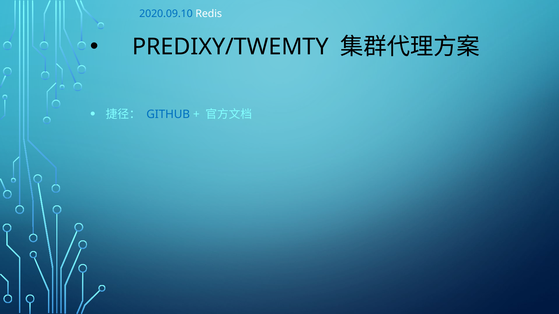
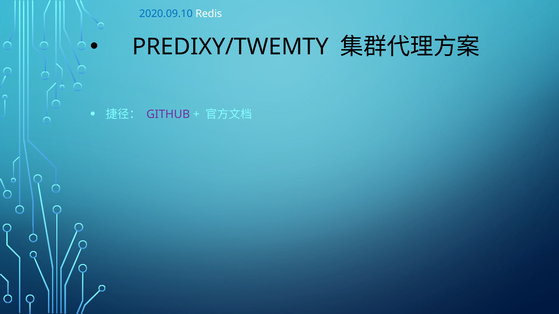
GITHUB colour: blue -> purple
